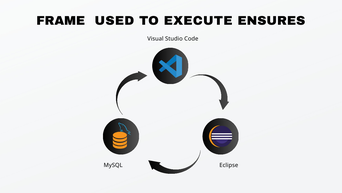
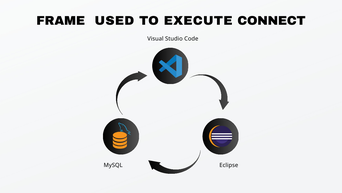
ENSURES: ENSURES -> CONNECT
